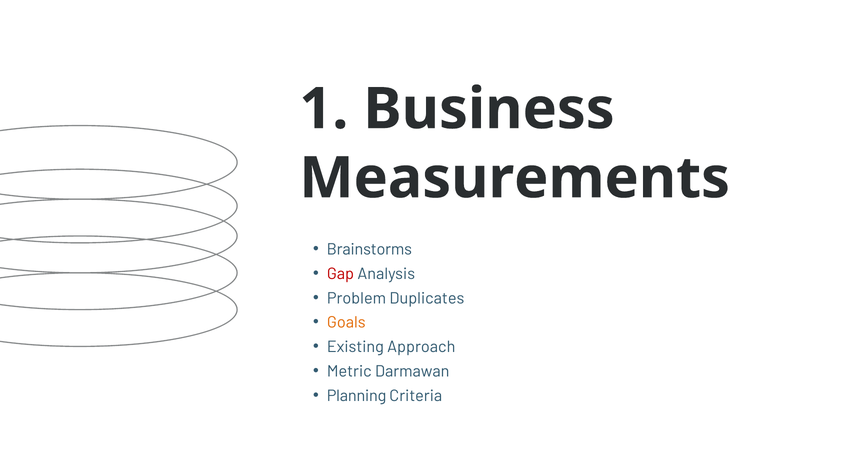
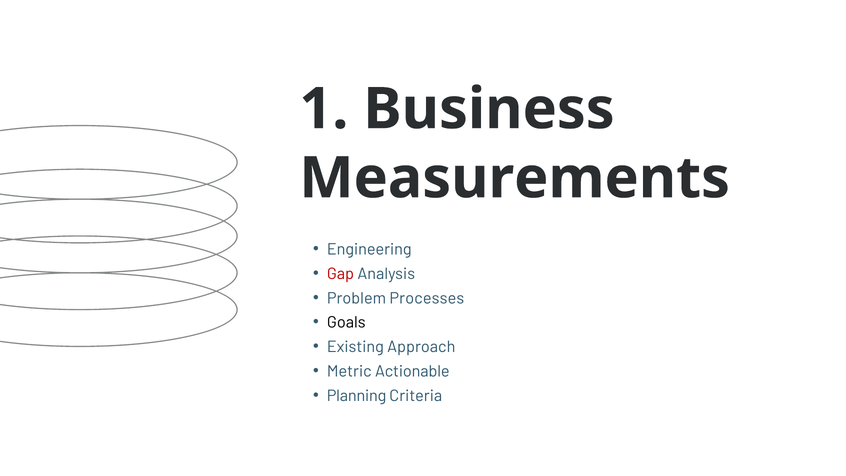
Brainstorms: Brainstorms -> Engineering
Duplicates: Duplicates -> Processes
Goals colour: orange -> black
Darmawan: Darmawan -> Actionable
